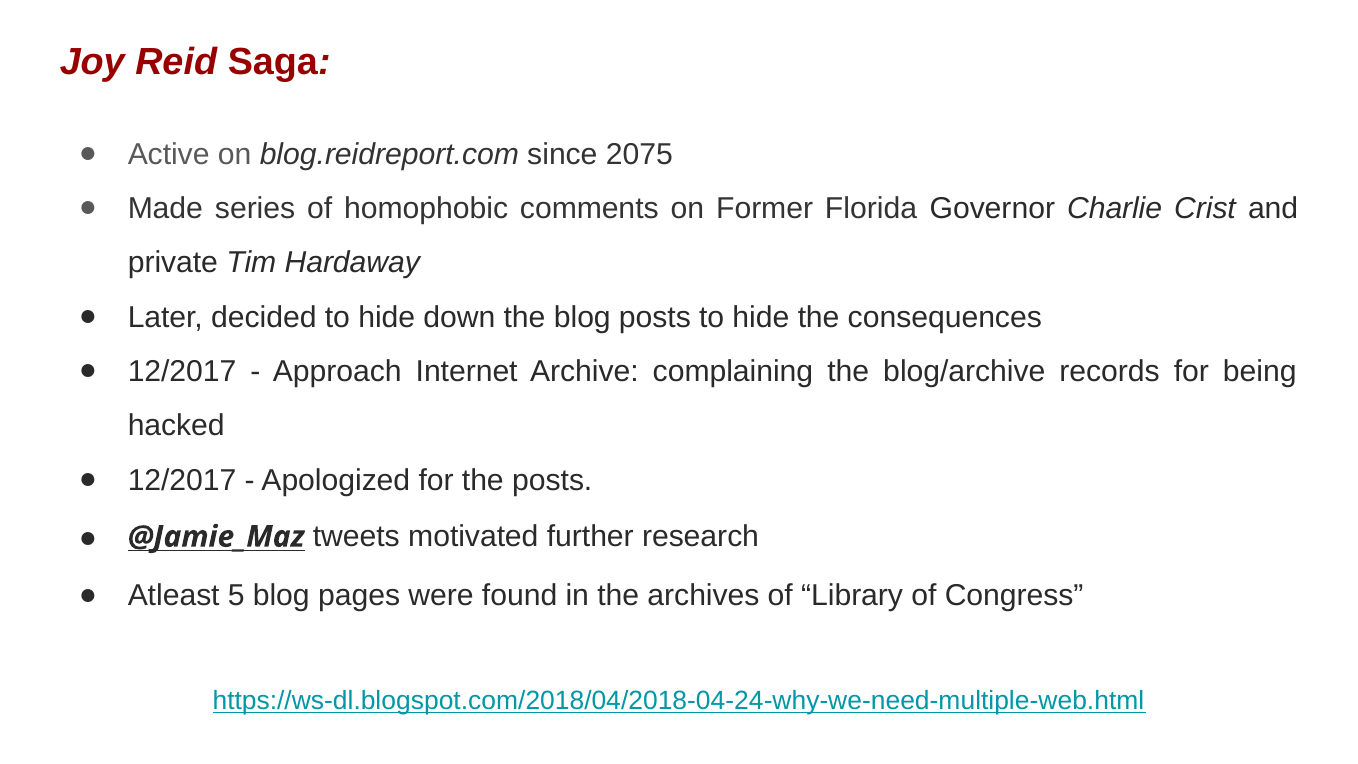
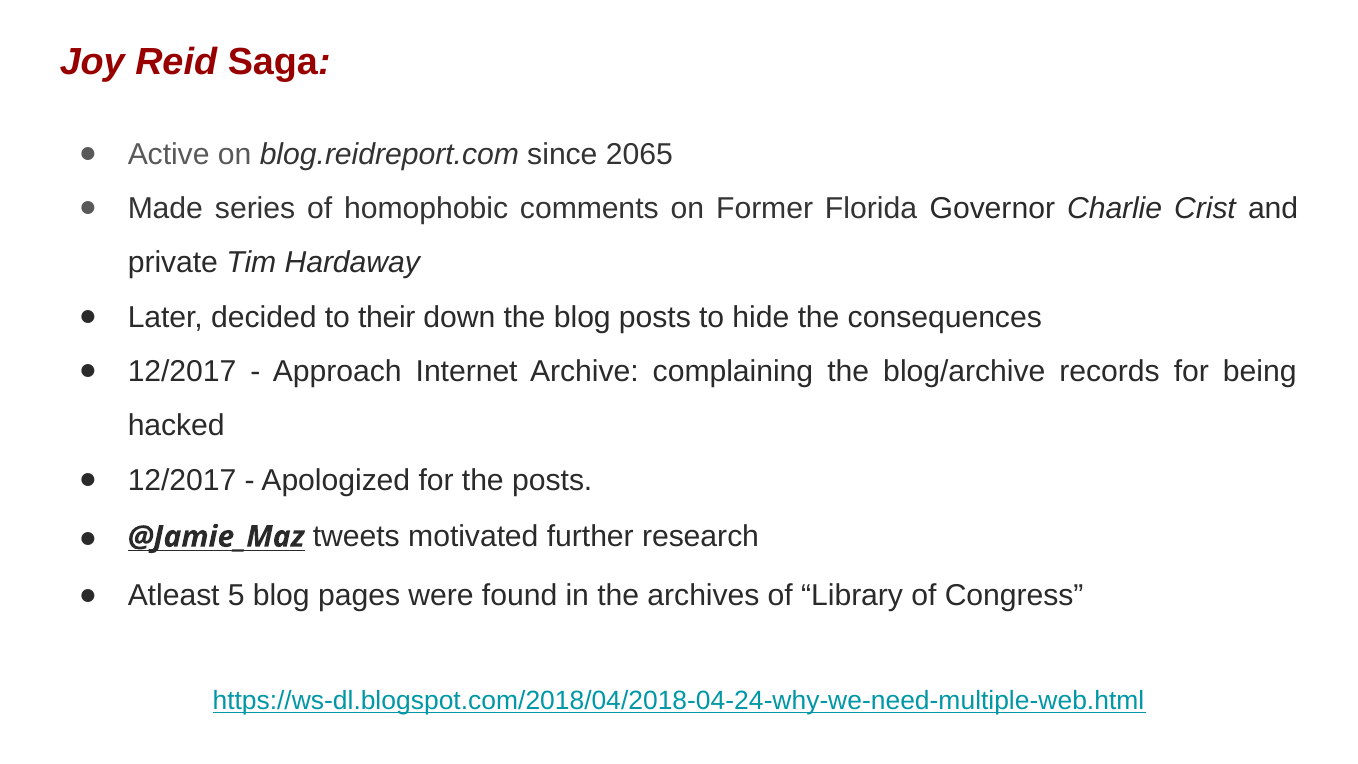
2075: 2075 -> 2065
decided to hide: hide -> their
